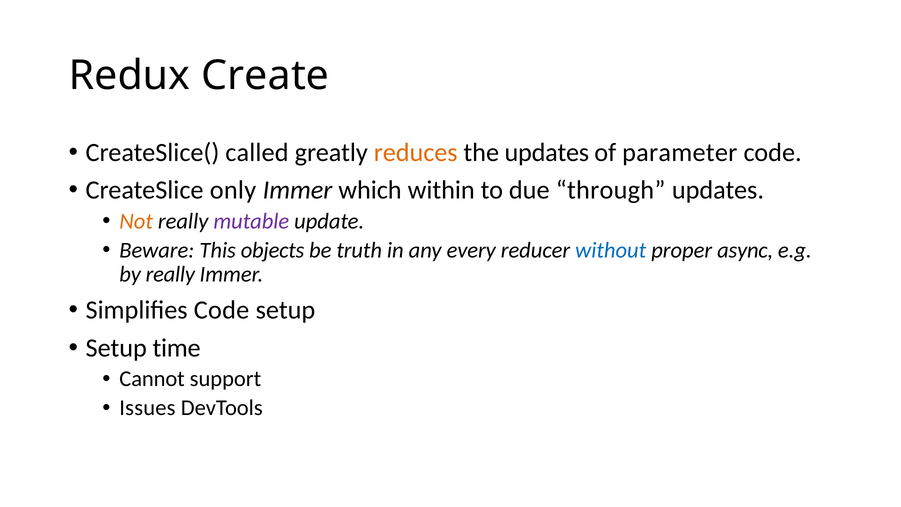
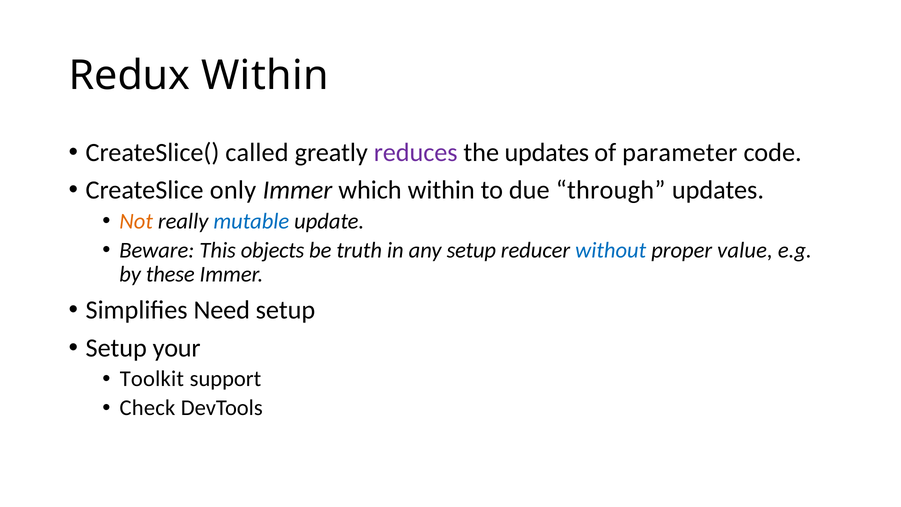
Redux Create: Create -> Within
reduces colour: orange -> purple
mutable colour: purple -> blue
any every: every -> setup
async: async -> value
by really: really -> these
Simplifies Code: Code -> Need
time: time -> your
Cannot: Cannot -> Toolkit
Issues: Issues -> Check
